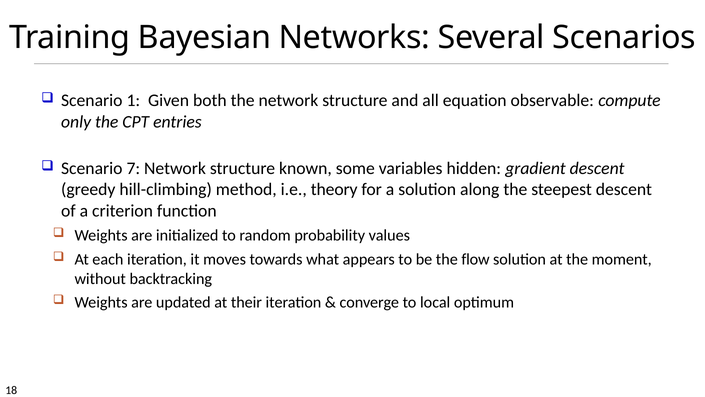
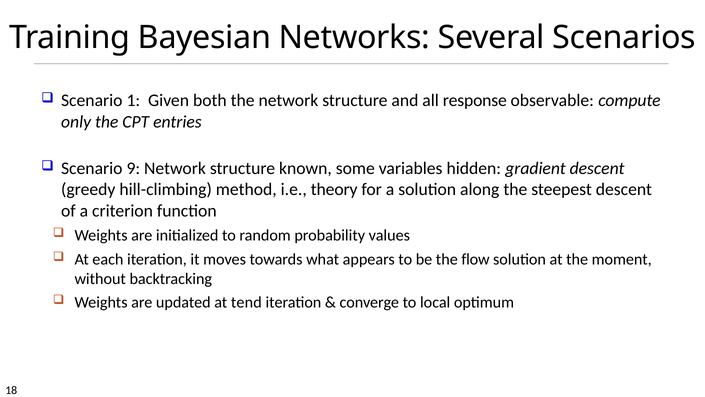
equation: equation -> response
7: 7 -> 9
their: their -> tend
